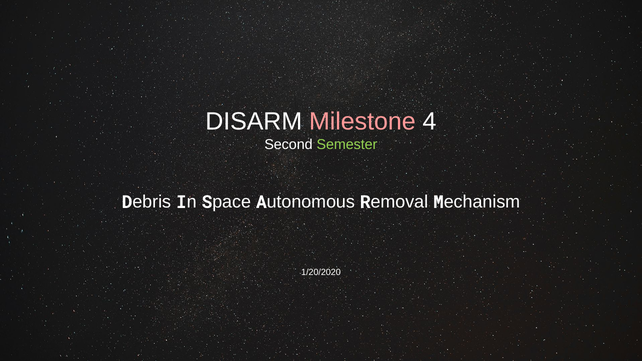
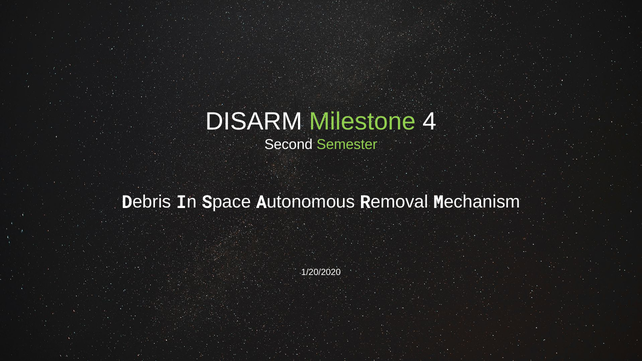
Milestone colour: pink -> light green
